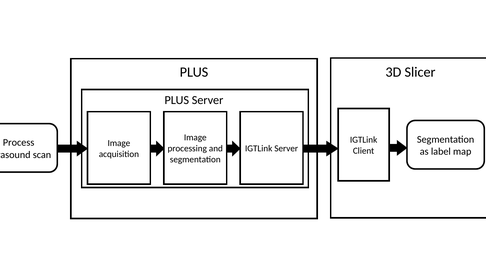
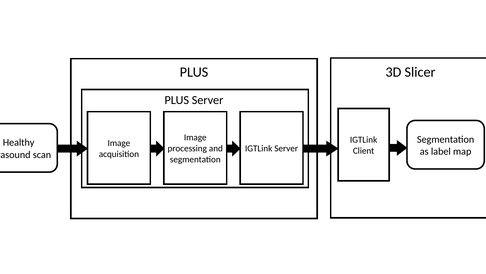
Process: Process -> Healthy
